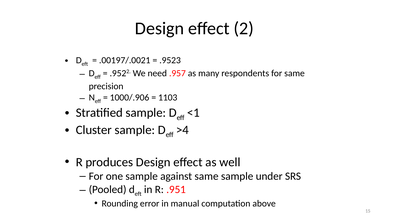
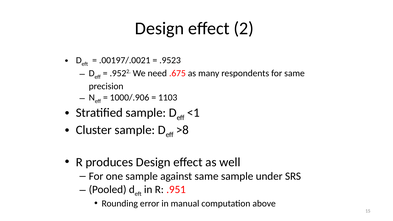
.957: .957 -> .675
>4: >4 -> >8
